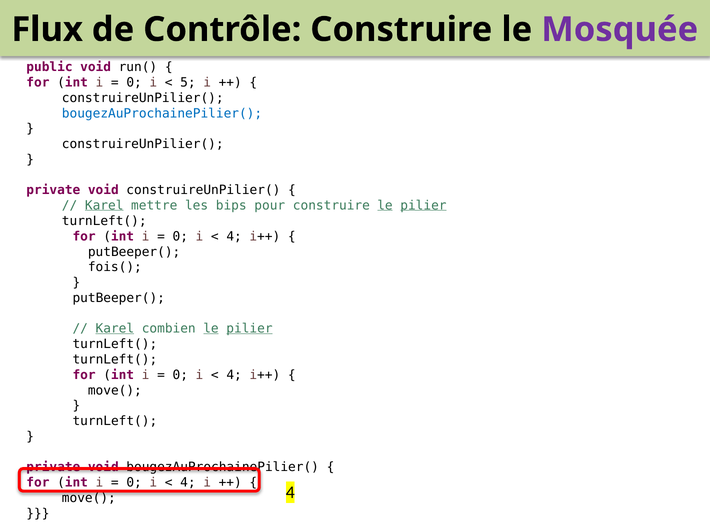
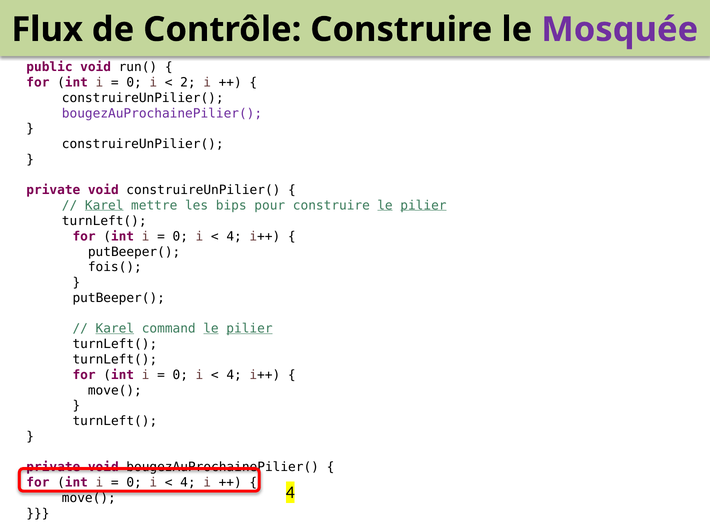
5: 5 -> 2
bougezAuProchainePilier( at (162, 113) colour: blue -> purple
combien: combien -> command
